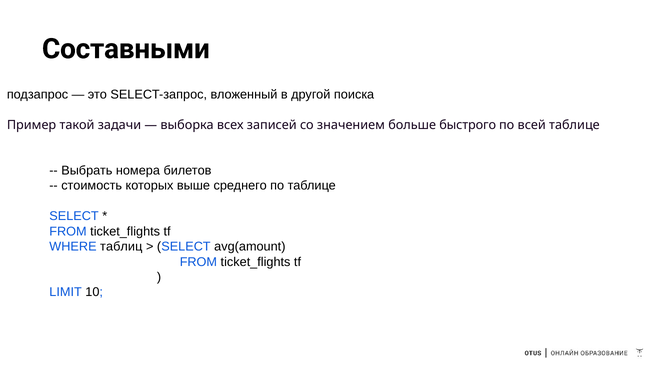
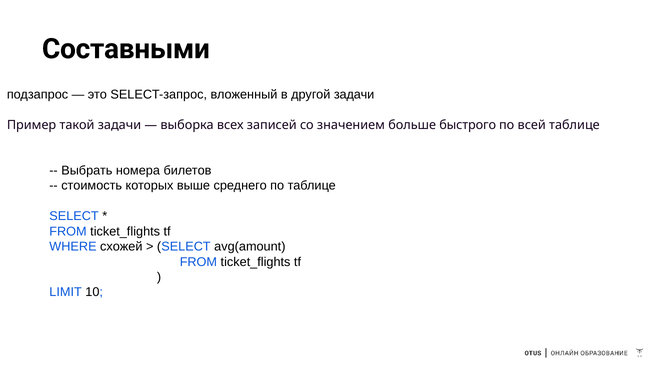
другой поиска: поиска -> задачи
таблиц: таблиц -> схожей
